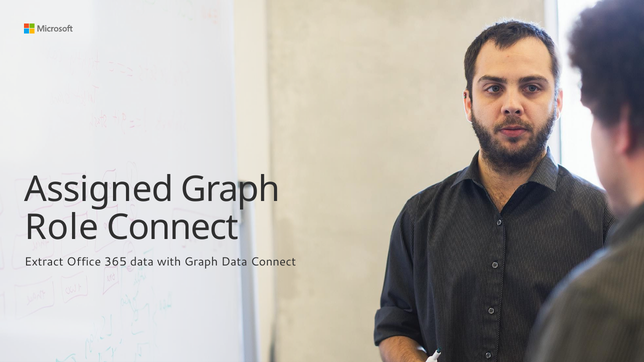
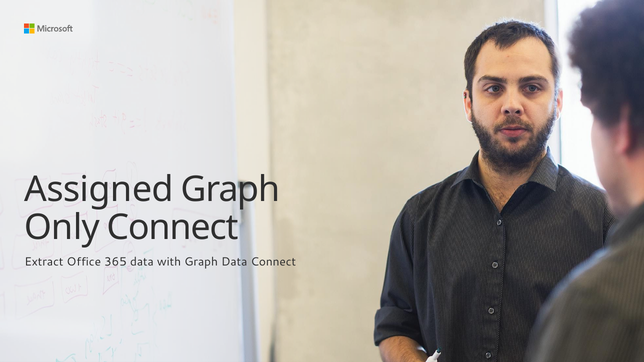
Role: Role -> Only
